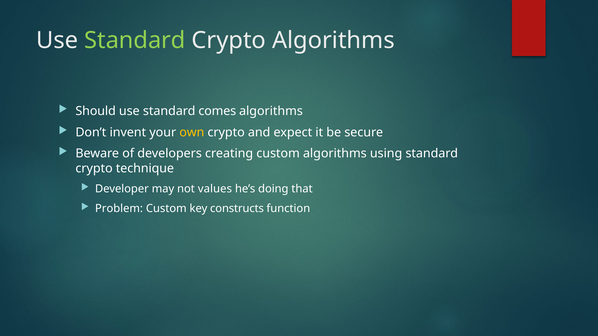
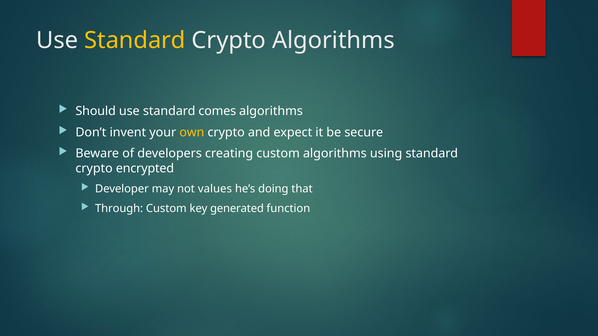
Standard at (135, 40) colour: light green -> yellow
technique: technique -> encrypted
Problem: Problem -> Through
constructs: constructs -> generated
